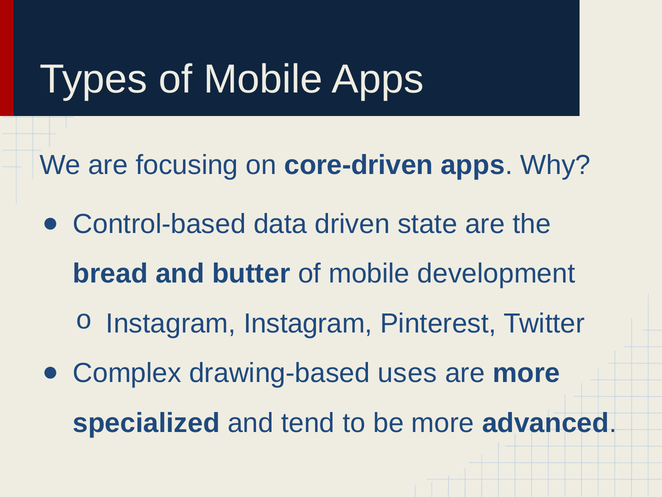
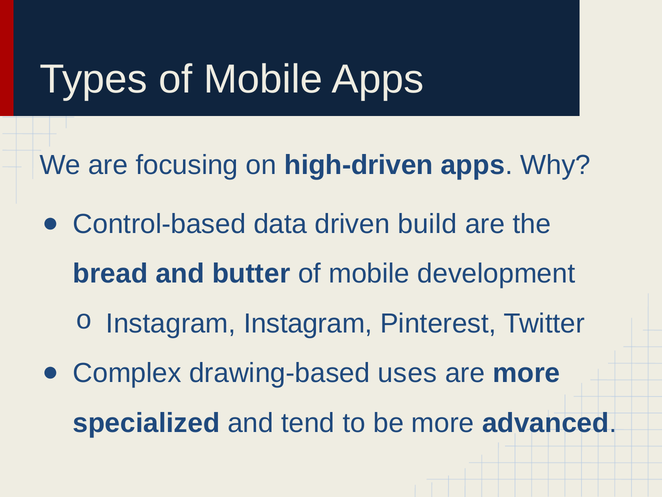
core-driven: core-driven -> high-driven
state: state -> build
